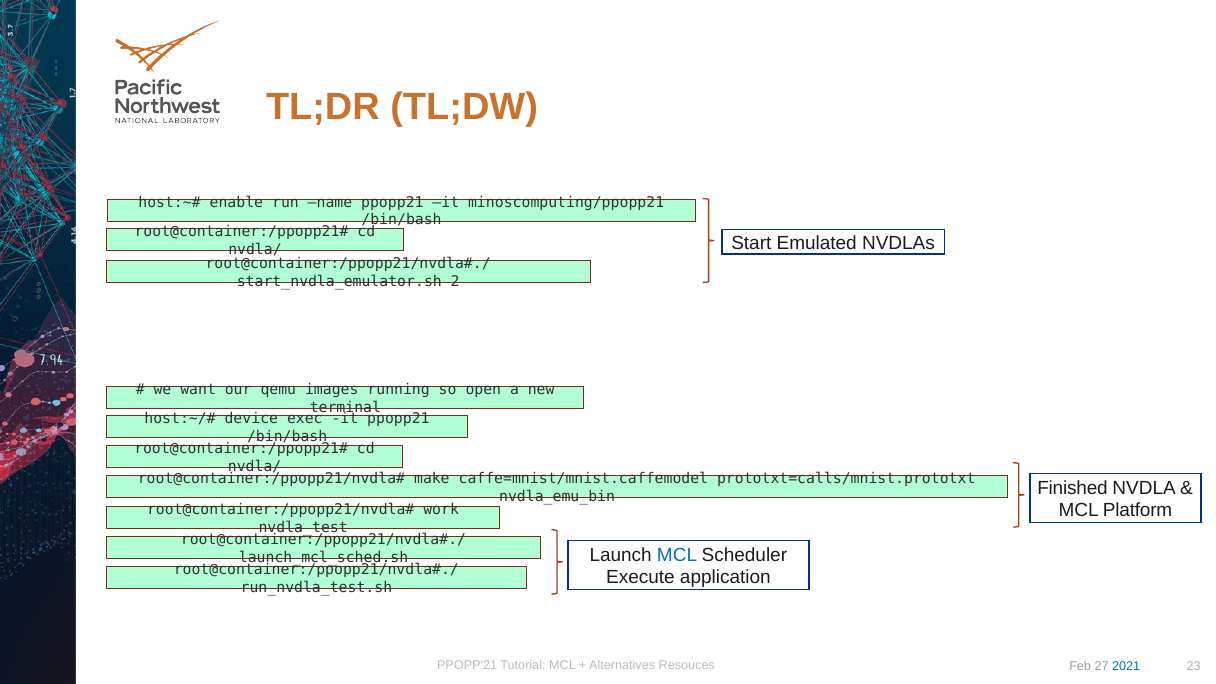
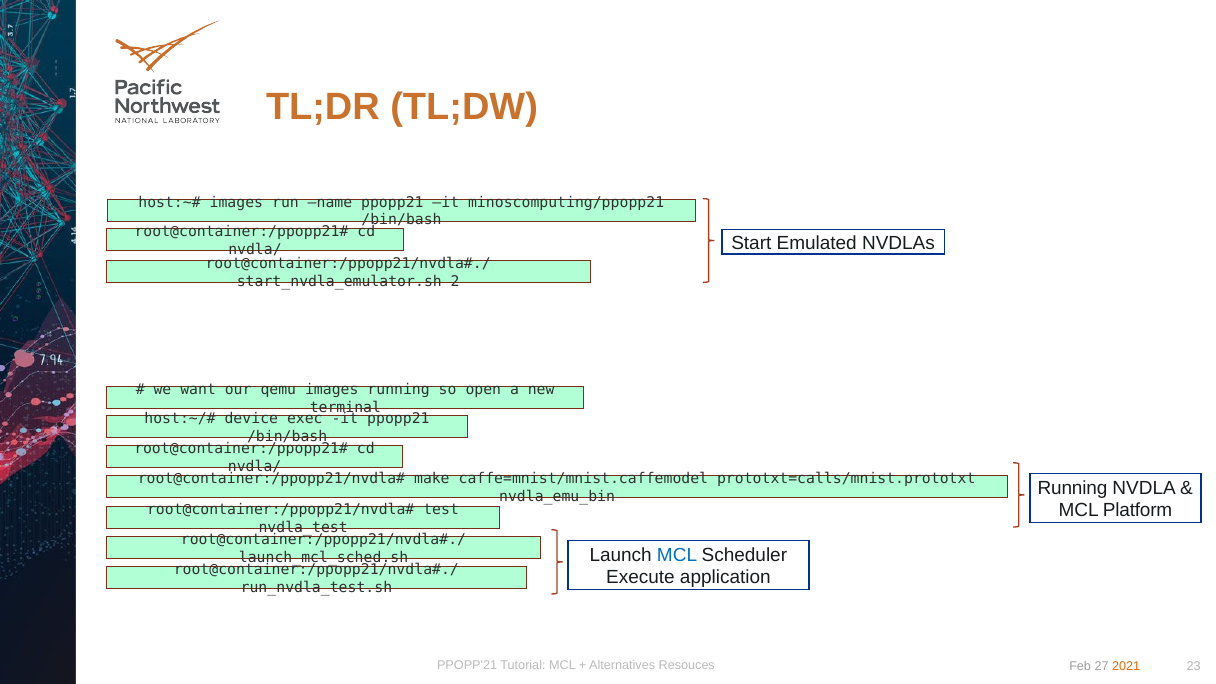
enable at (236, 202): enable -> images
Finished at (1073, 488): Finished -> Running
work: work -> test
2021 colour: blue -> orange
